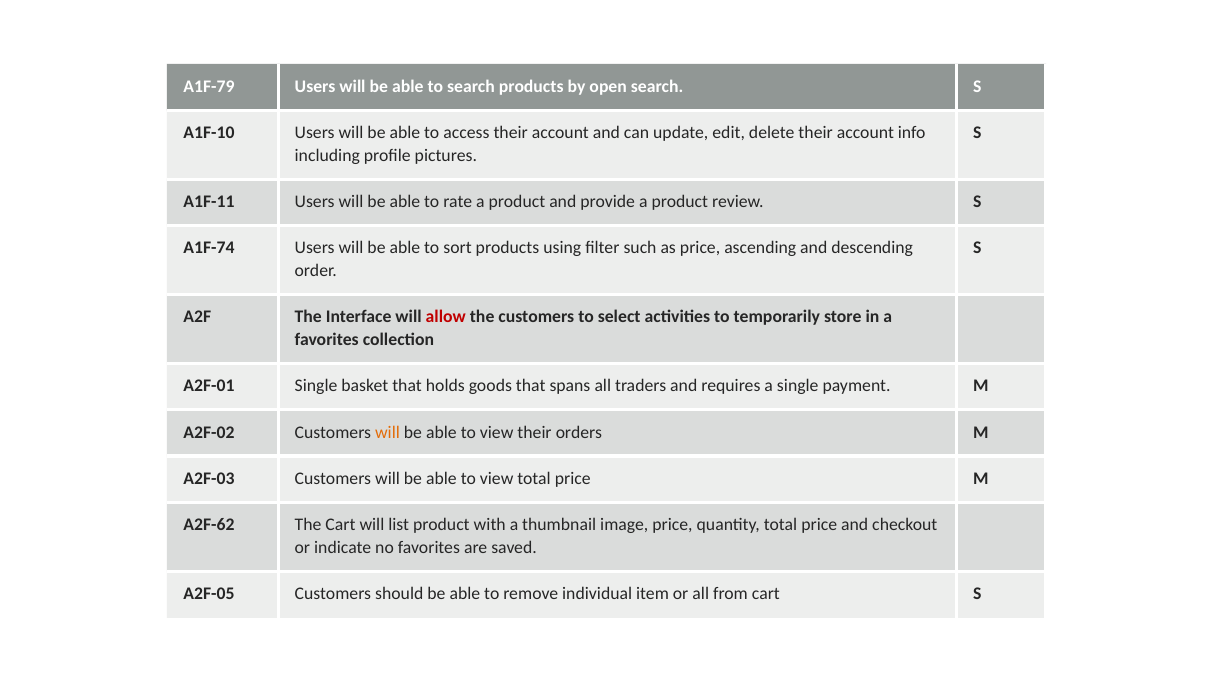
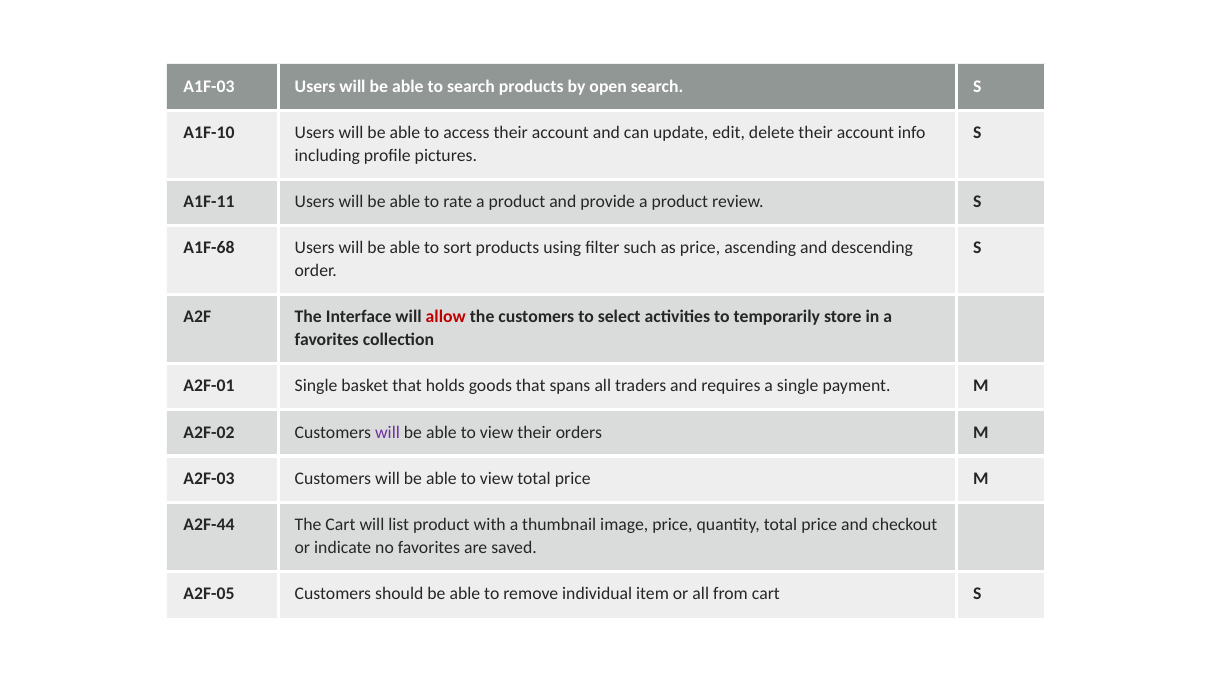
A1F-79: A1F-79 -> A1F-03
A1F-74: A1F-74 -> A1F-68
will at (388, 432) colour: orange -> purple
A2F-62: A2F-62 -> A2F-44
